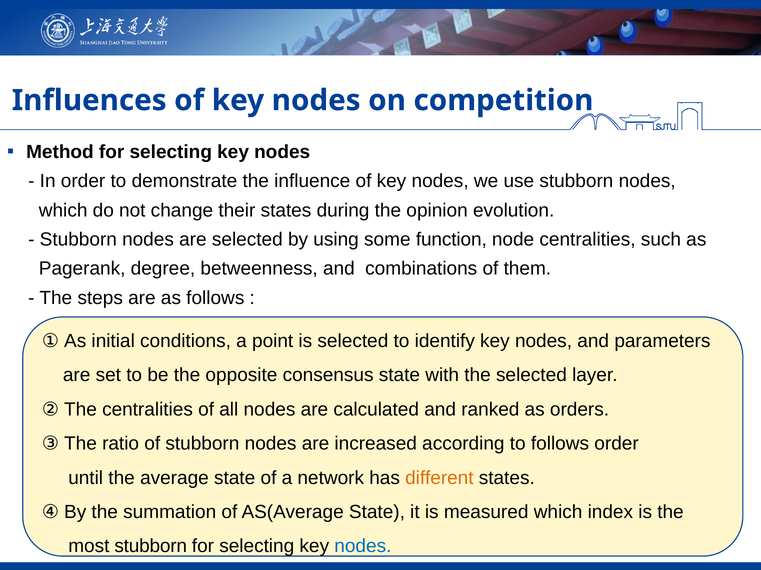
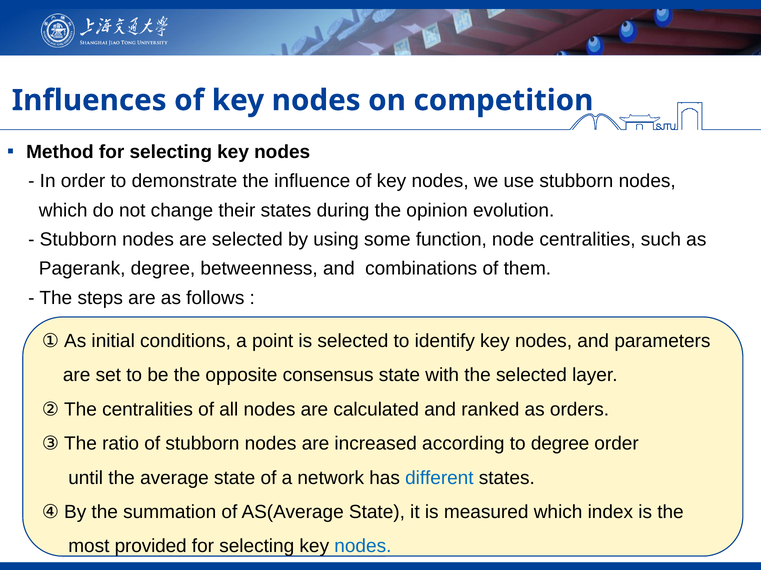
to follows: follows -> degree
different colour: orange -> blue
most stubborn: stubborn -> provided
